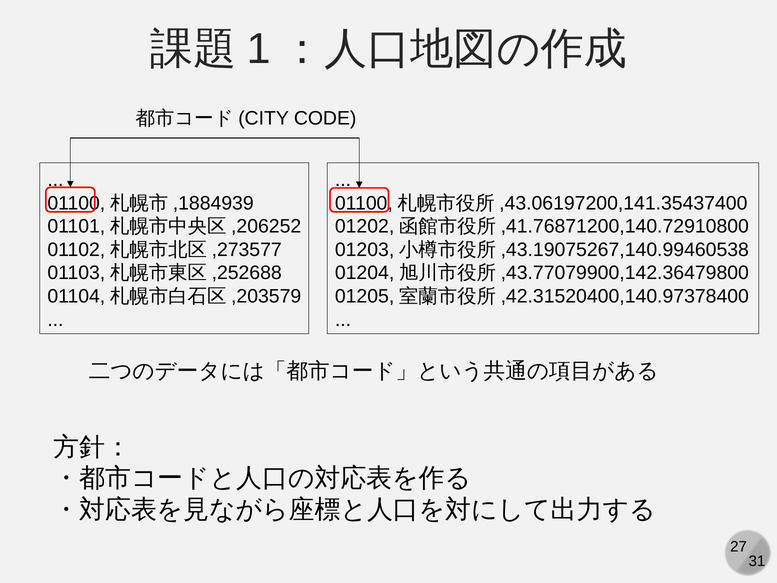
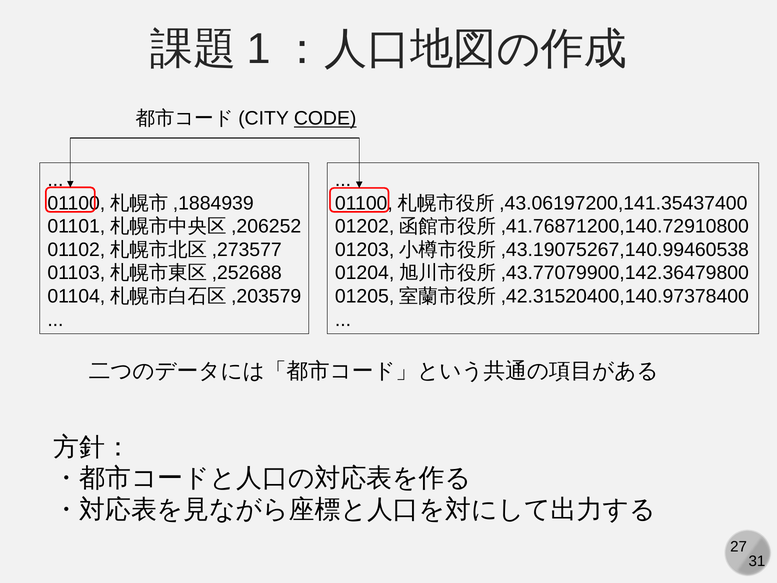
CODE underline: none -> present
